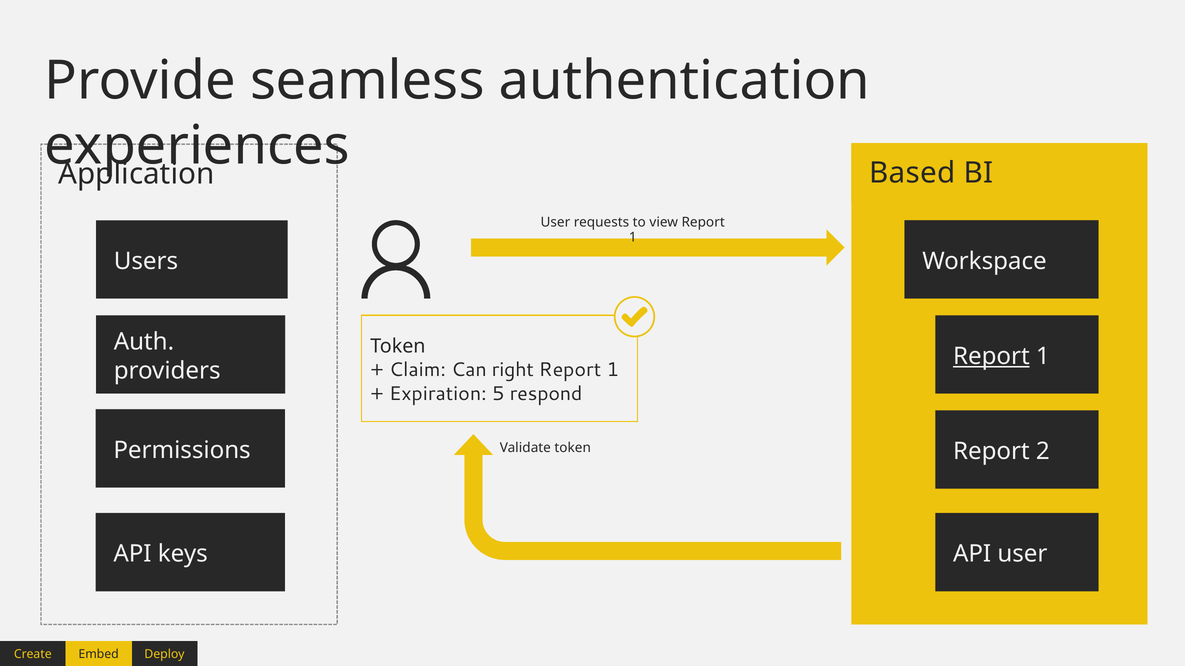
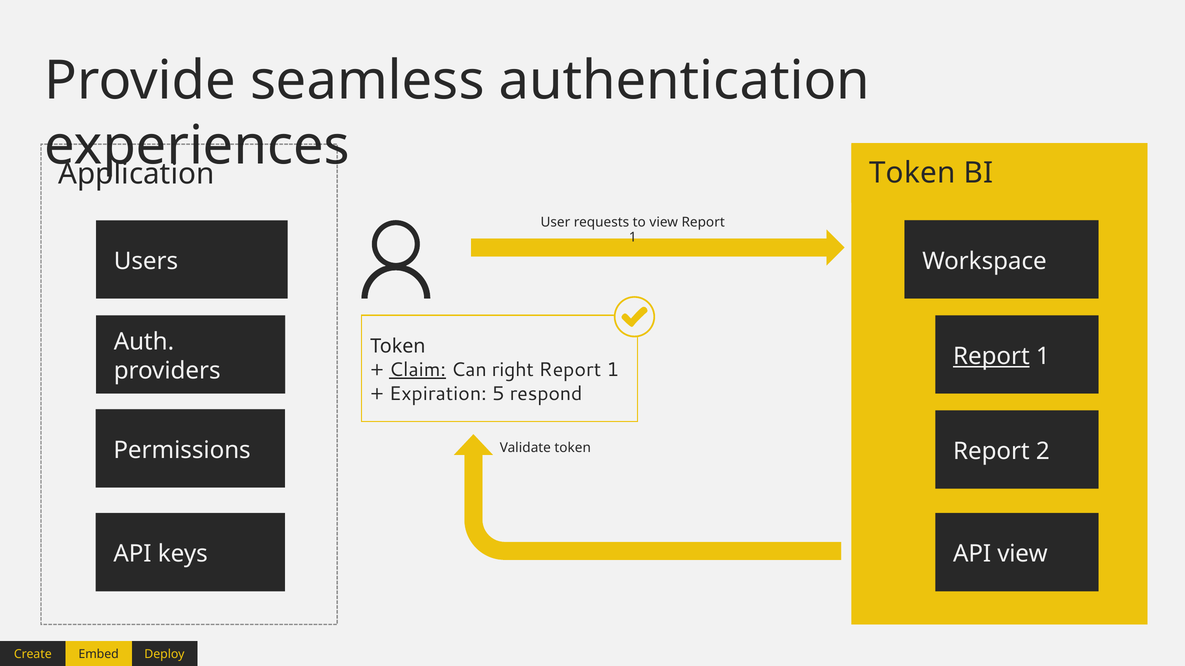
Based at (912, 173): Based -> Token
Claim underline: none -> present
API user: user -> view
